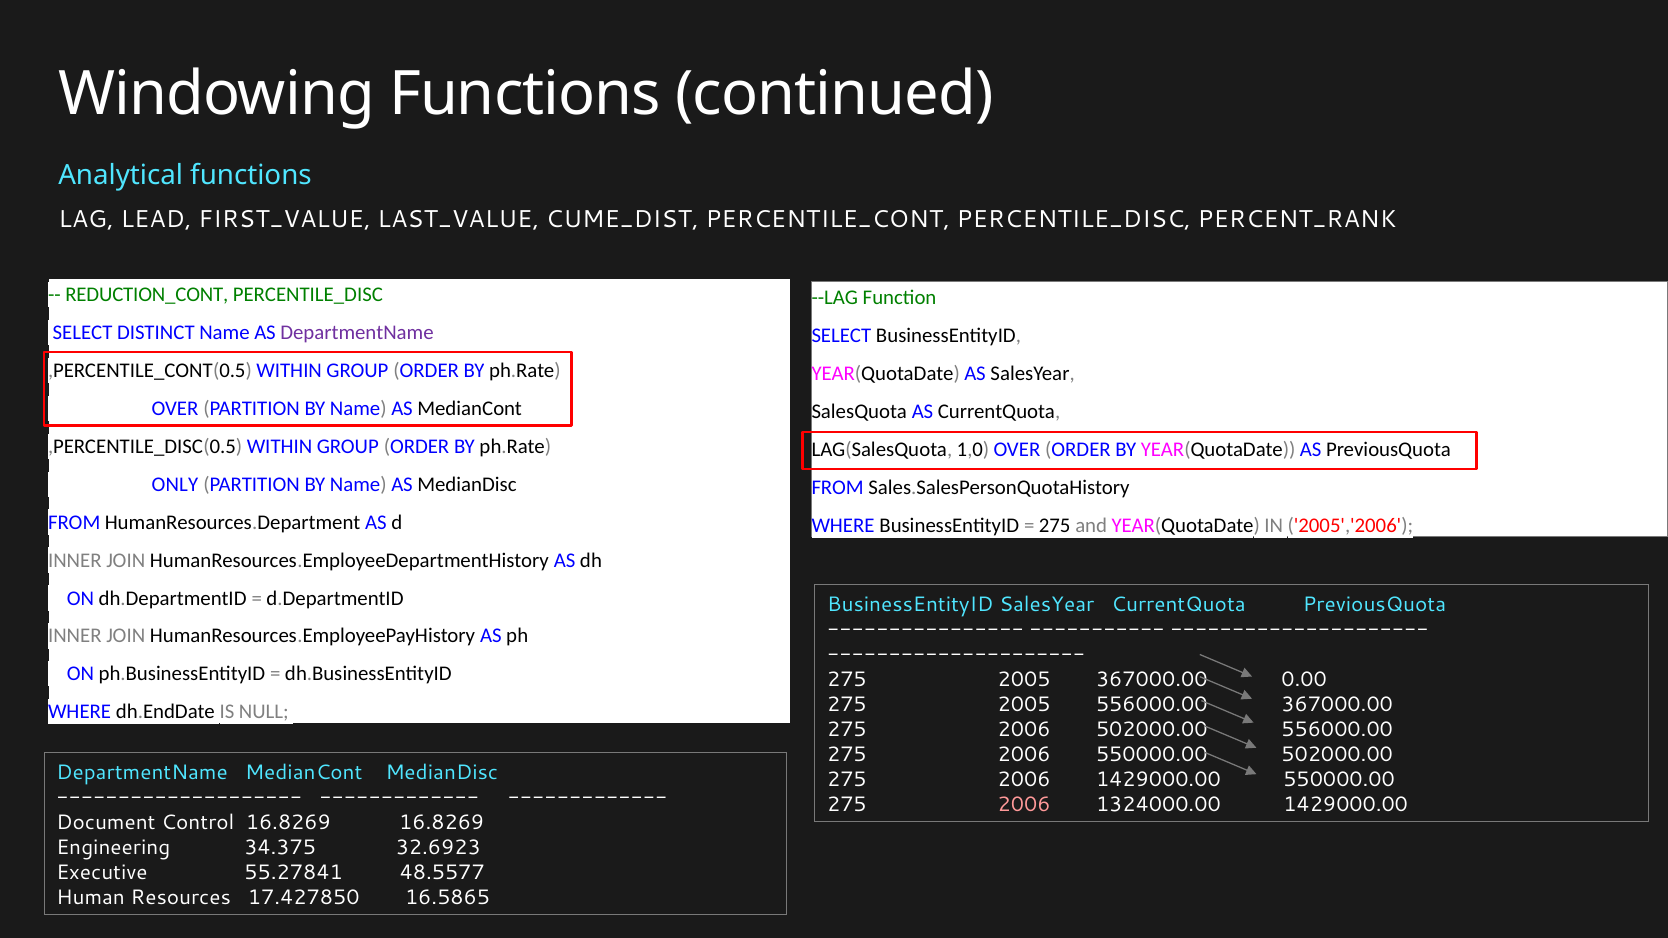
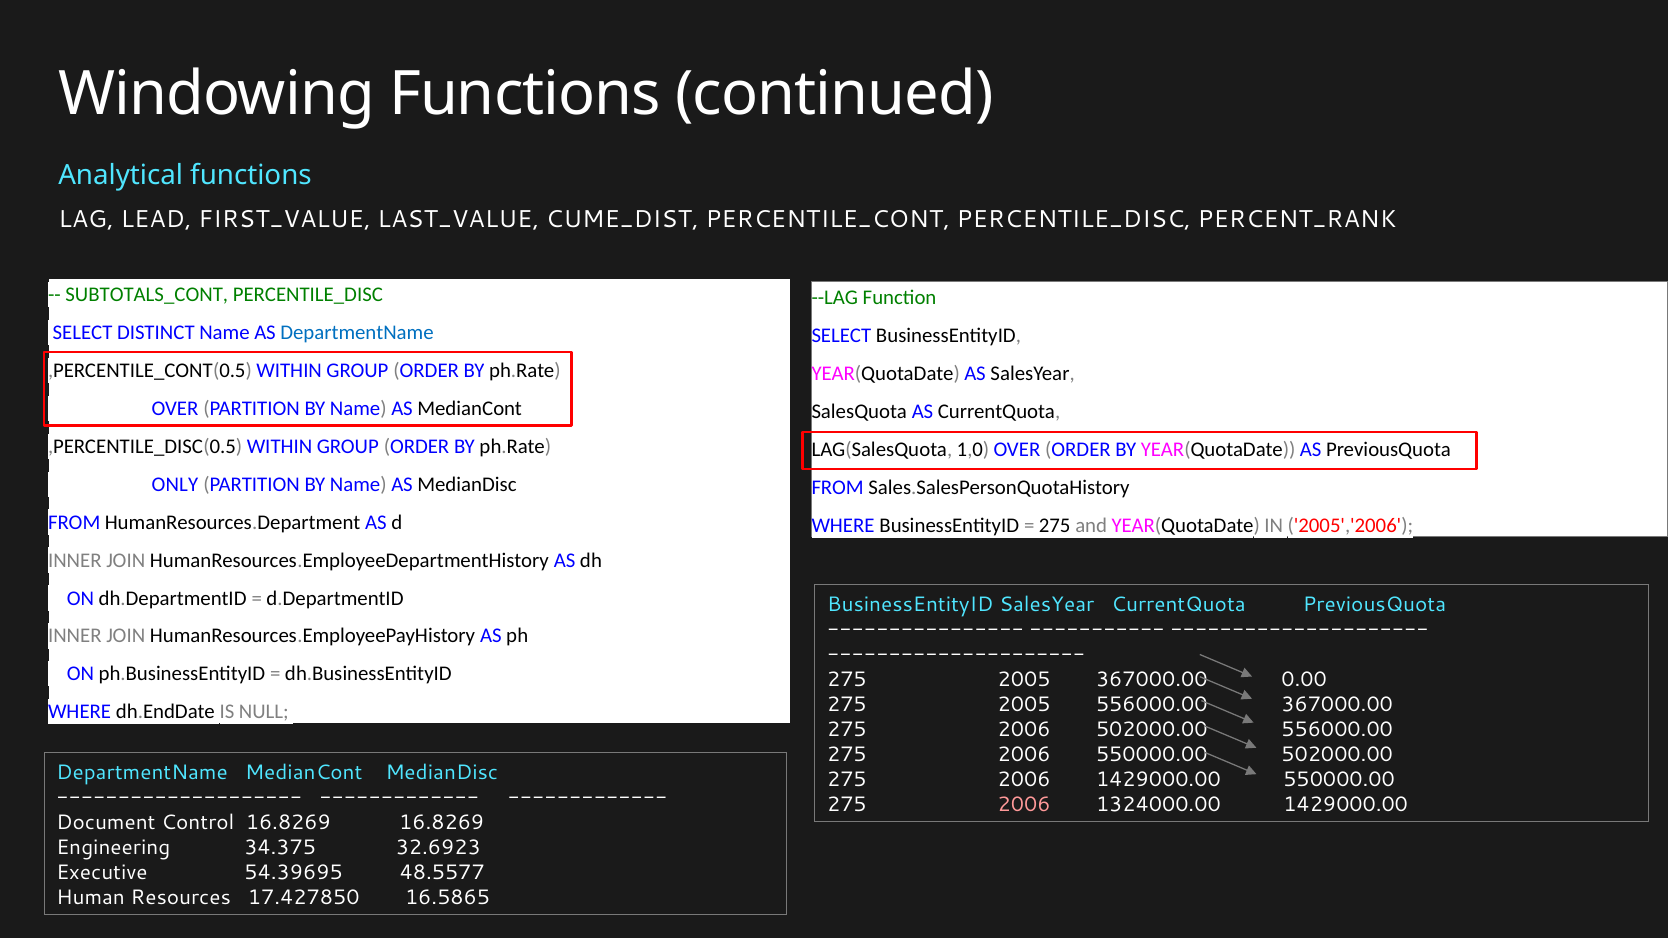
REDUCTION_CONT: REDUCTION_CONT -> SUBTOTALS_CONT
DepartmentName at (357, 333) colour: purple -> blue
55.27841: 55.27841 -> 54.39695
